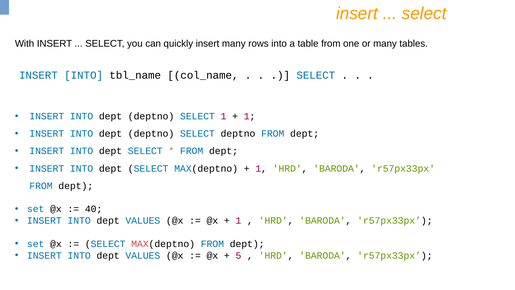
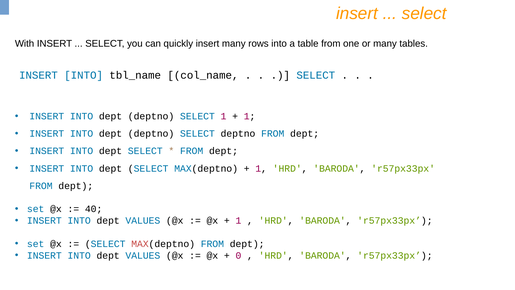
5: 5 -> 0
